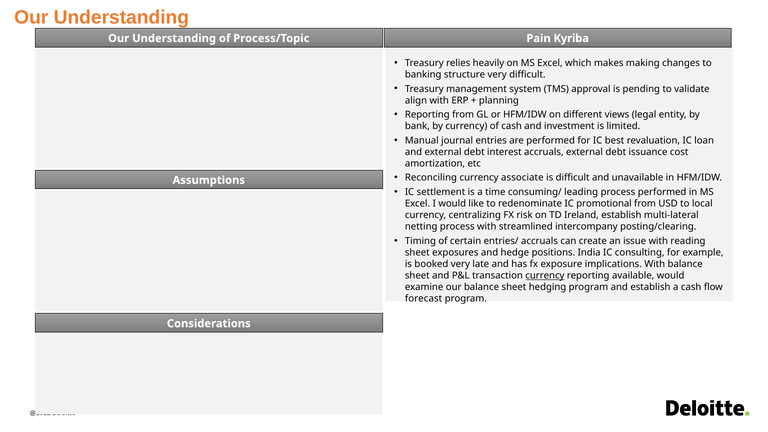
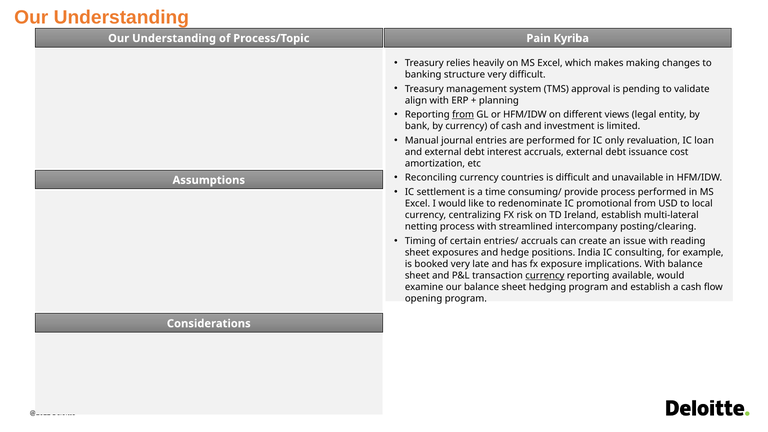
from at (463, 115) underline: none -> present
best: best -> only
associate: associate -> countries
leading: leading -> provide
forecast: forecast -> opening
